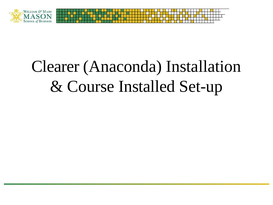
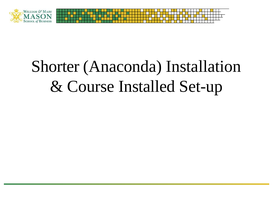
Clearer: Clearer -> Shorter
